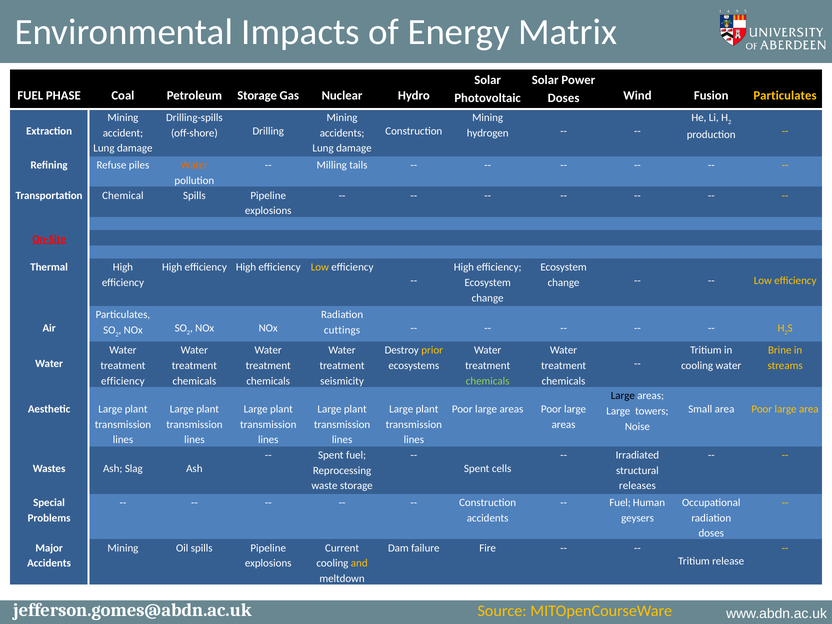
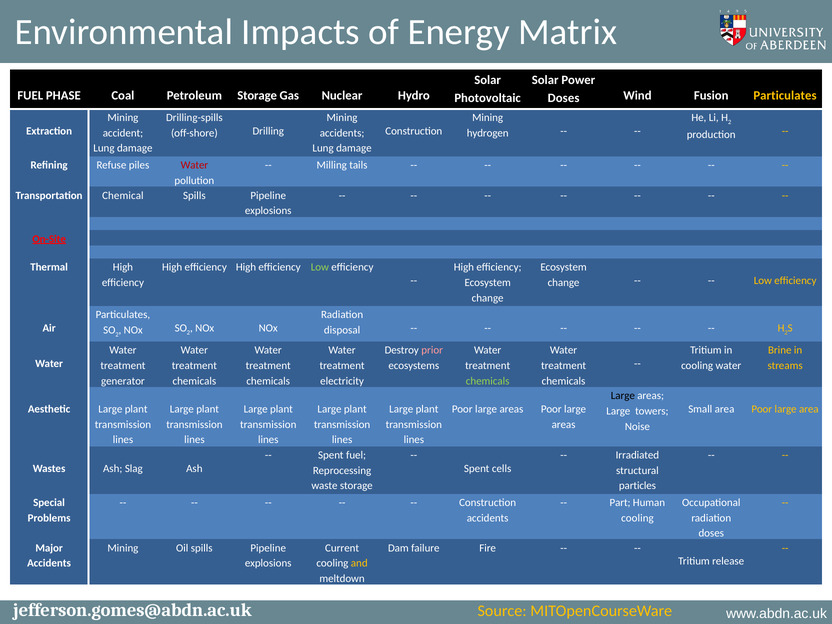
Water at (194, 165) colour: orange -> red
Low at (320, 267) colour: yellow -> light green
cuttings: cuttings -> disposal
prior colour: yellow -> pink
efficiency at (123, 381): efficiency -> generator
seismicity: seismicity -> electricity
releases: releases -> particles
Fuel at (620, 503): Fuel -> Part
geysers at (638, 518): geysers -> cooling
